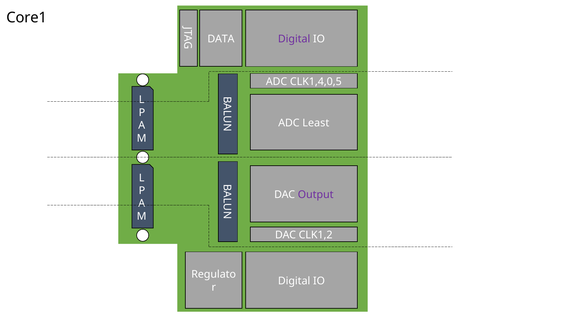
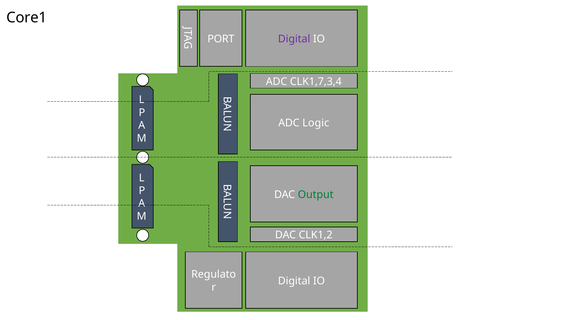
DATA: DATA -> PORT
CLK1,4,0,5: CLK1,4,0,5 -> CLK1,7,3,4
Least: Least -> Logic
Output colour: purple -> green
